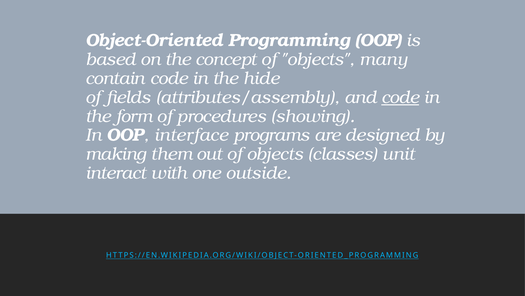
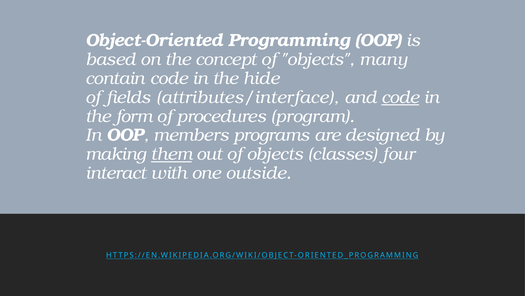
attributes/assembly: attributes/assembly -> attributes/interface
showing: showing -> program
interface: interface -> members
them underline: none -> present
unit: unit -> four
